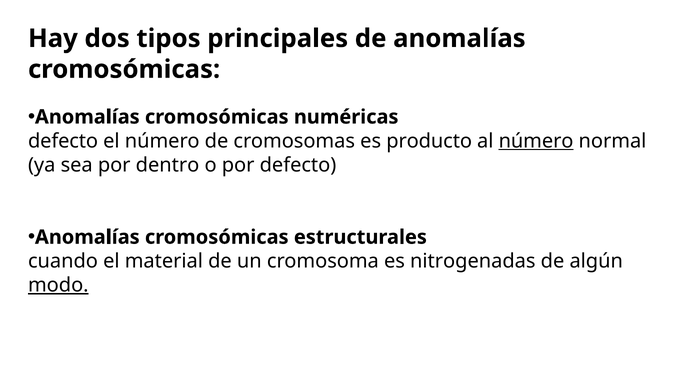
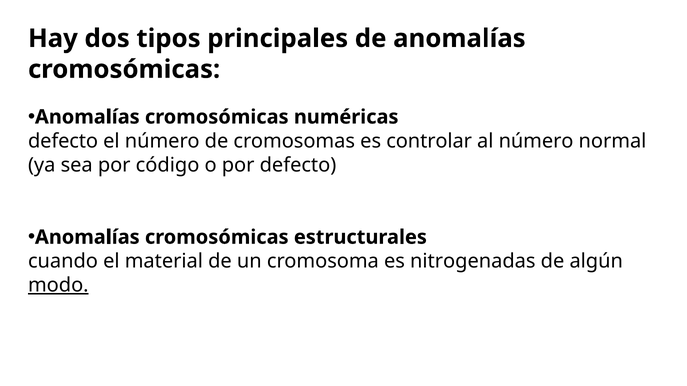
producto: producto -> controlar
número at (536, 141) underline: present -> none
dentro: dentro -> código
